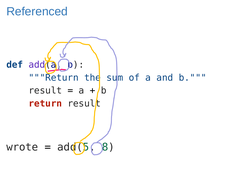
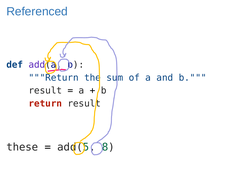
wrote: wrote -> these
